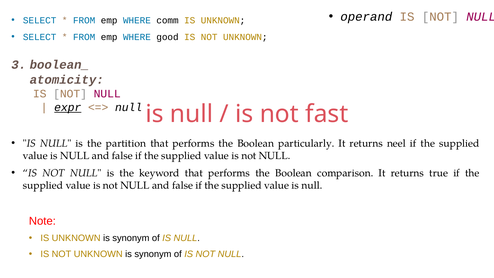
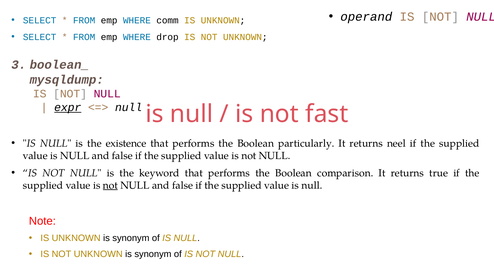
good: good -> drop
atomicity: atomicity -> mysqldump
partition: partition -> existence
not at (110, 185) underline: none -> present
